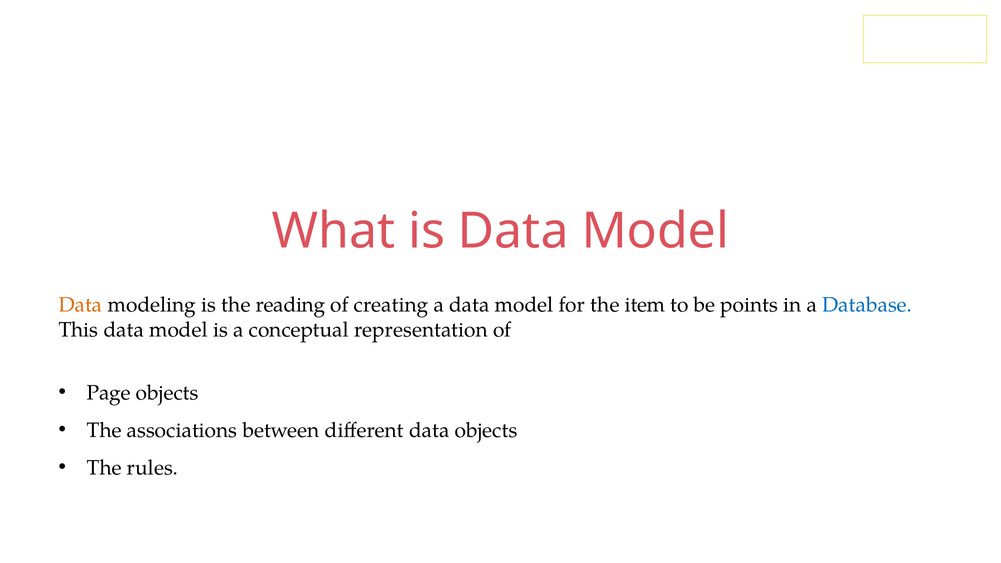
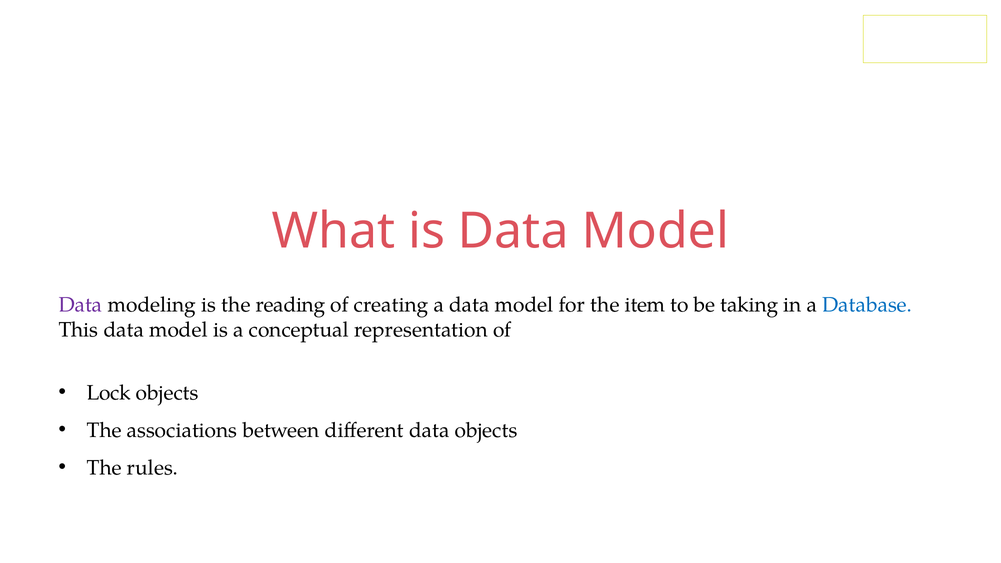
Data at (80, 305) colour: orange -> purple
points: points -> taking
Page: Page -> Lock
